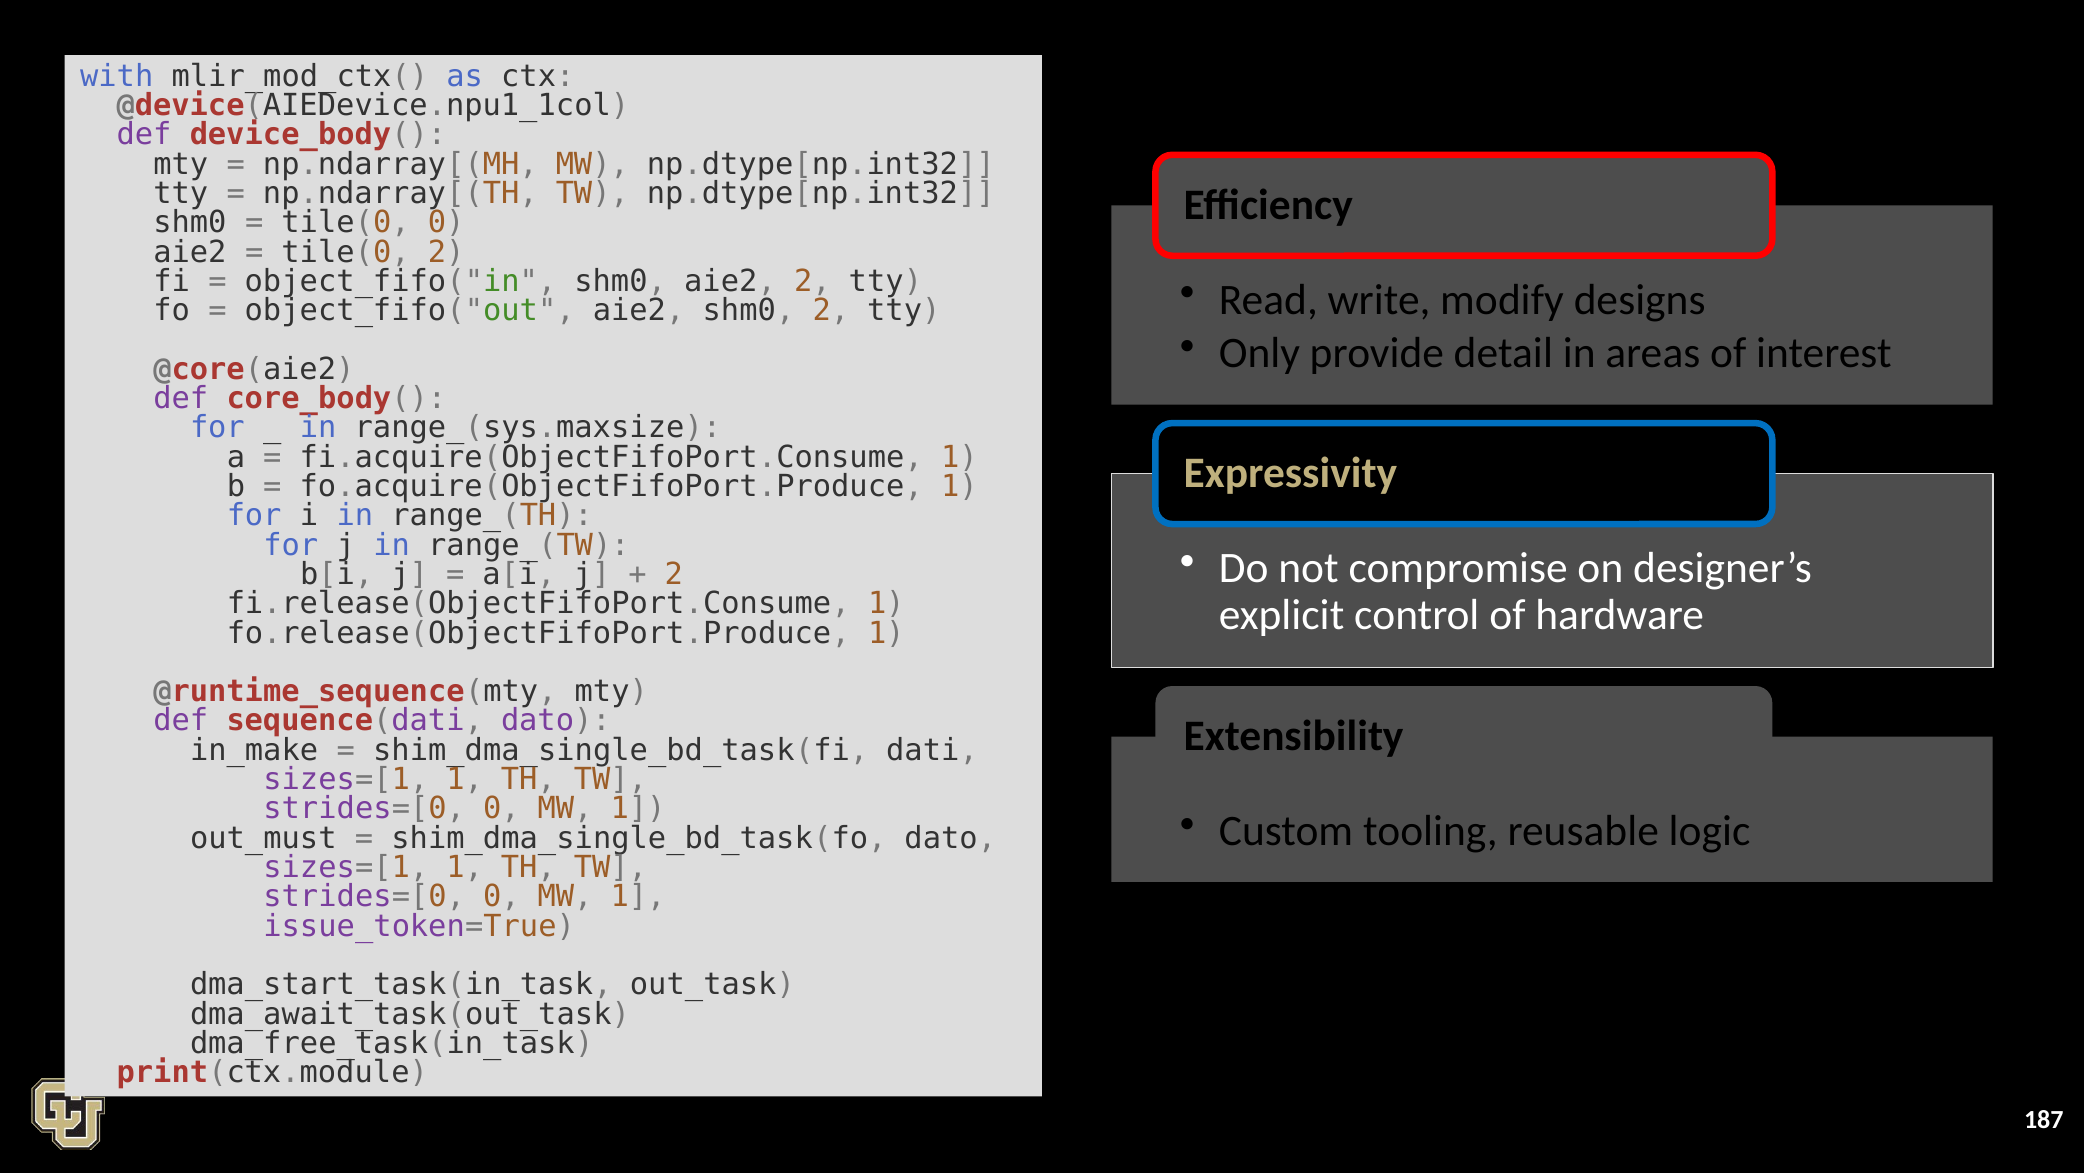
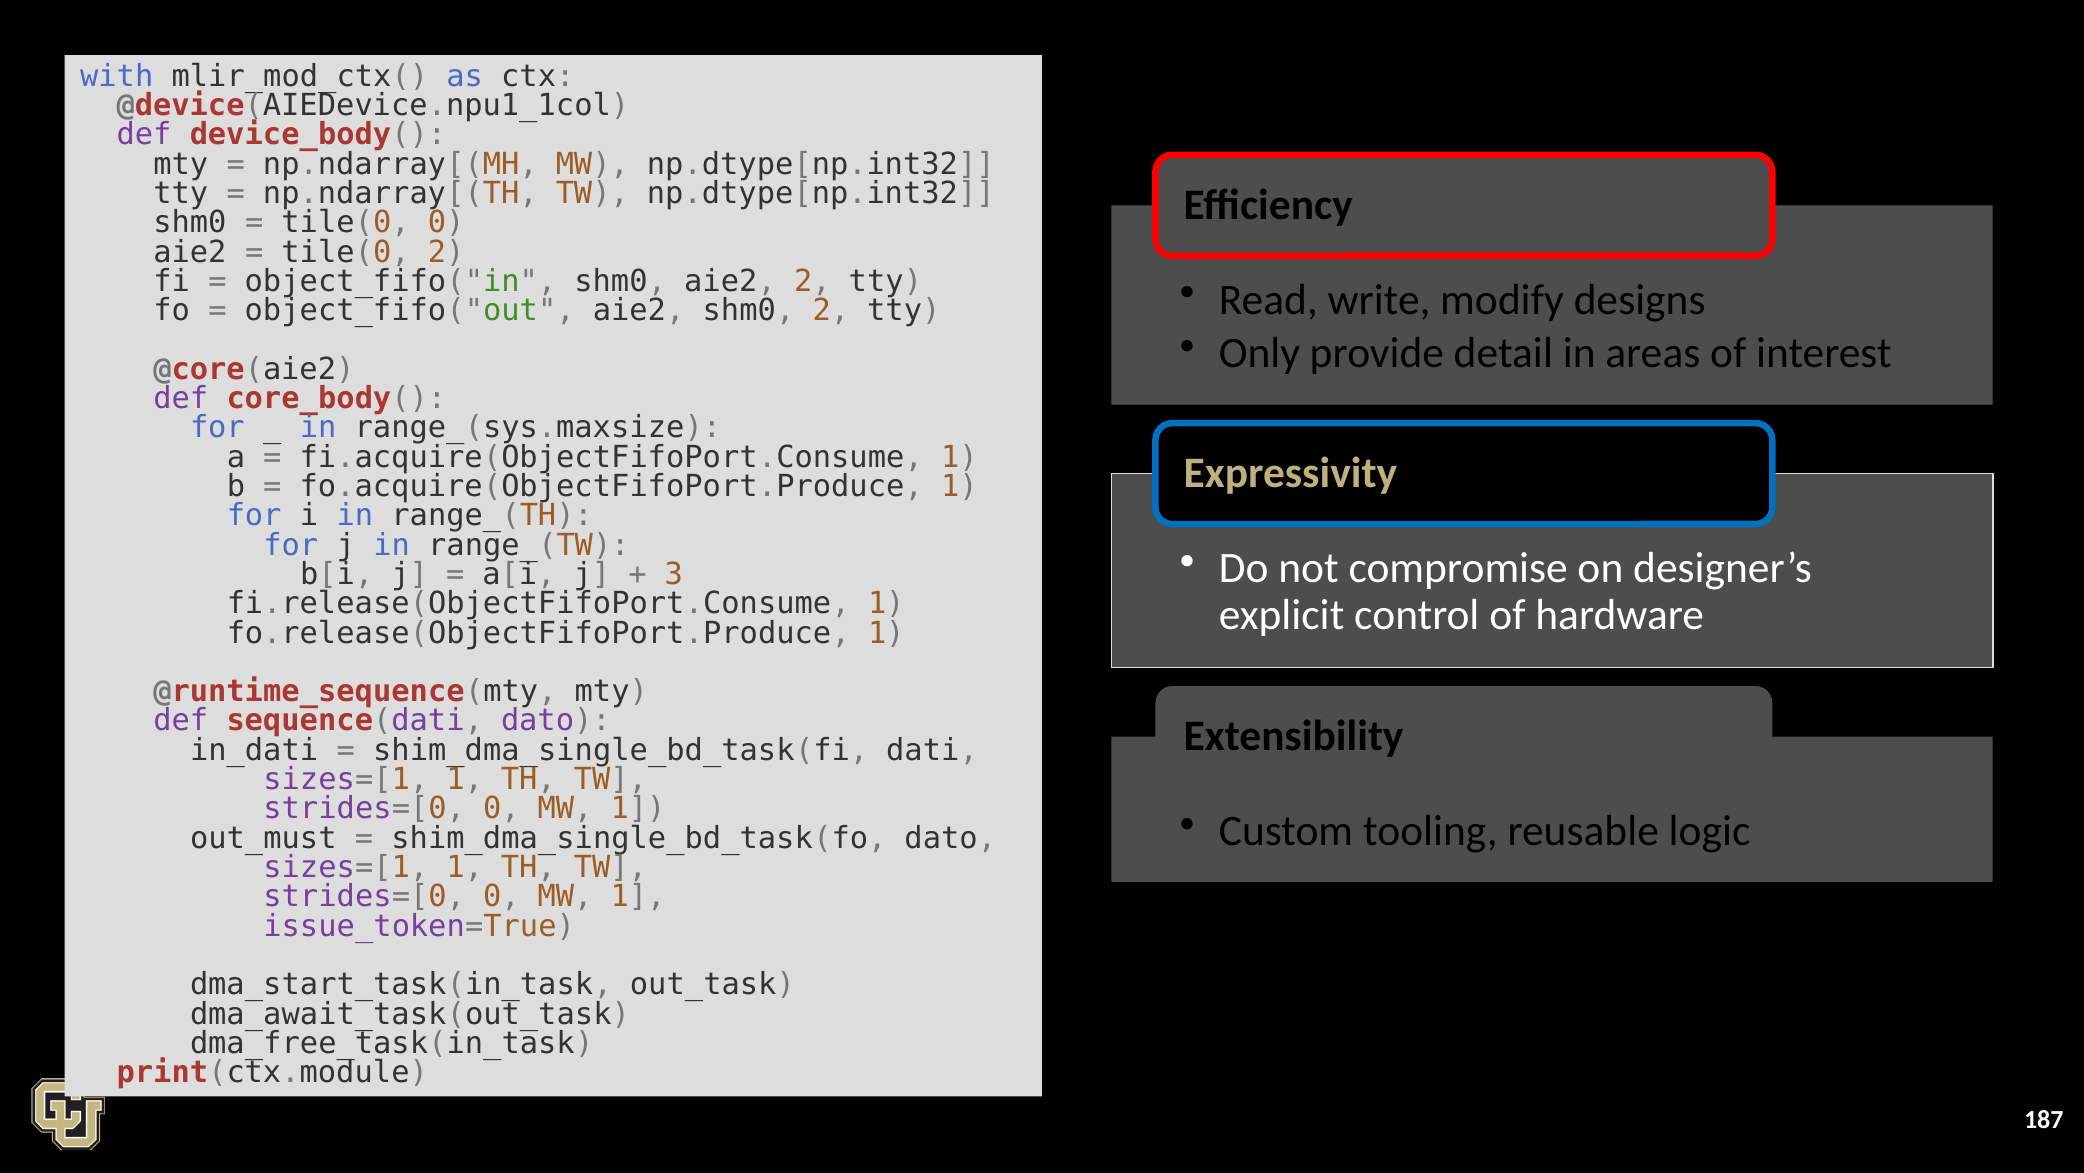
2 at (674, 574): 2 -> 3
in_make: in_make -> in_dati
